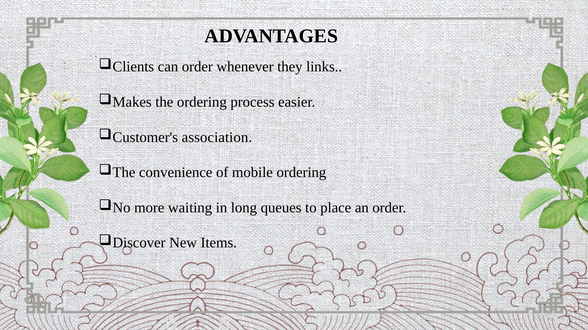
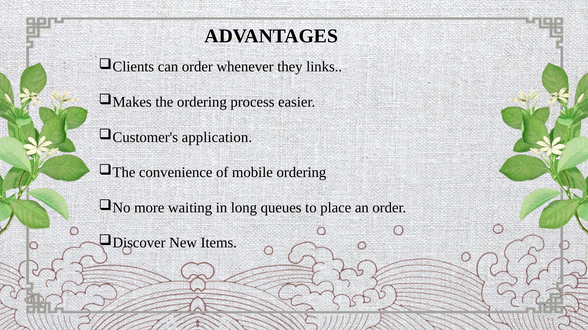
association: association -> application
